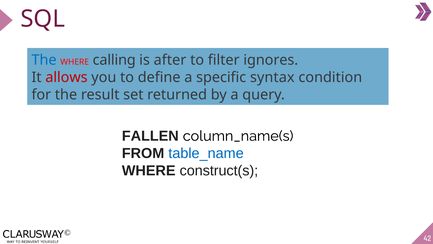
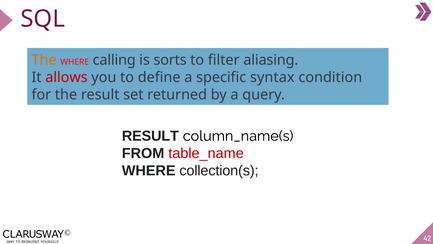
The at (44, 60) colour: blue -> orange
after: after -> sorts
ignores: ignores -> aliasing
FALLEN at (150, 136): FALLEN -> RESULT
table_name colour: blue -> red
construct(s: construct(s -> collection(s
